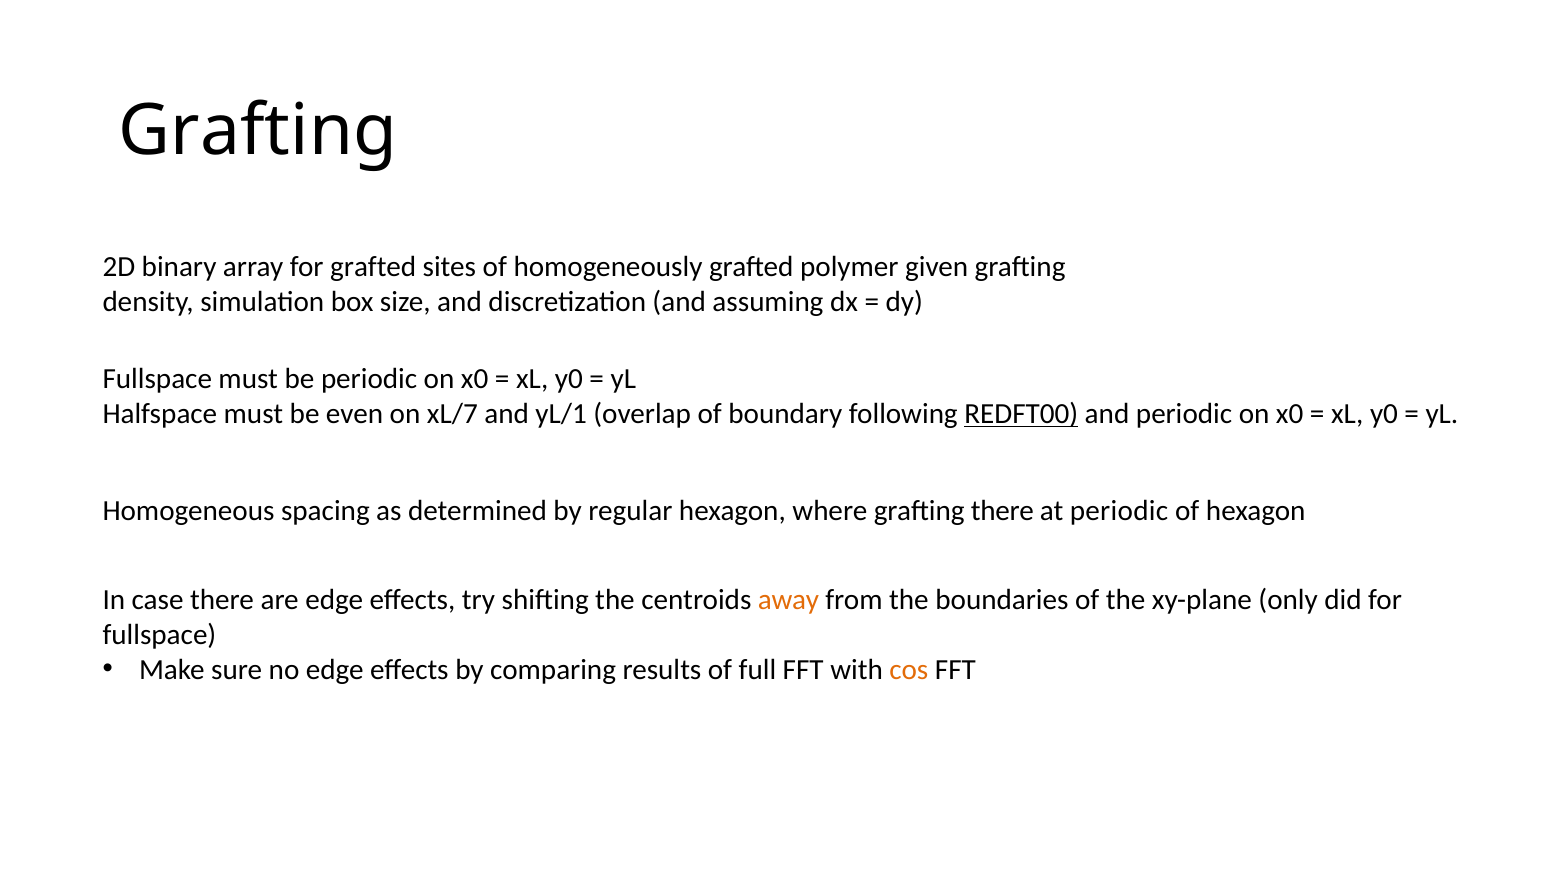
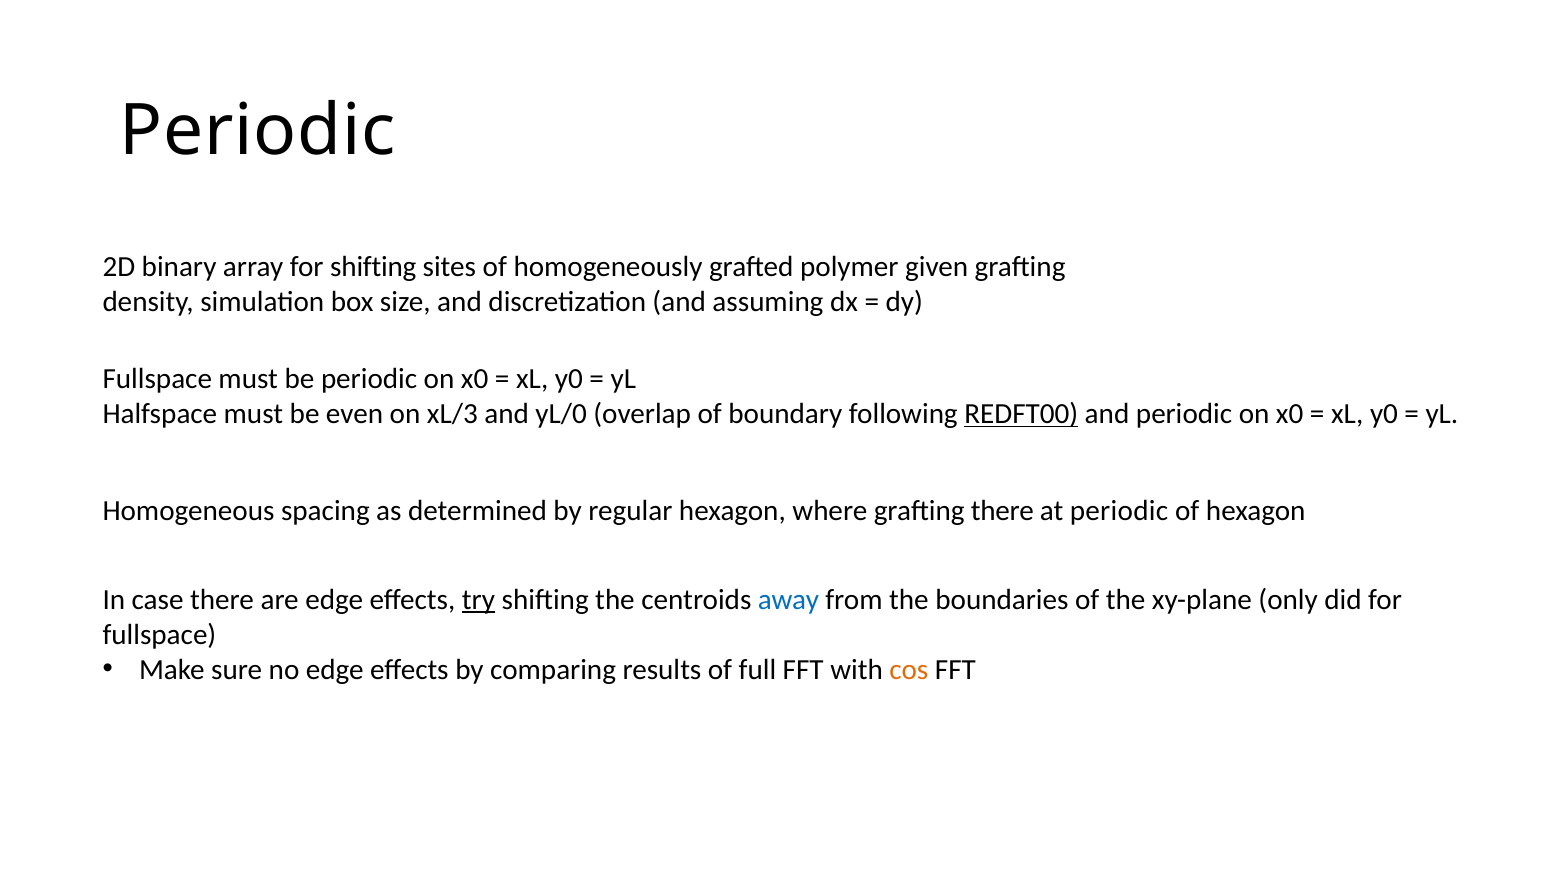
Grafting at (258, 131): Grafting -> Periodic
for grafted: grafted -> shifting
xL/7: xL/7 -> xL/3
yL/1: yL/1 -> yL/0
try underline: none -> present
away colour: orange -> blue
